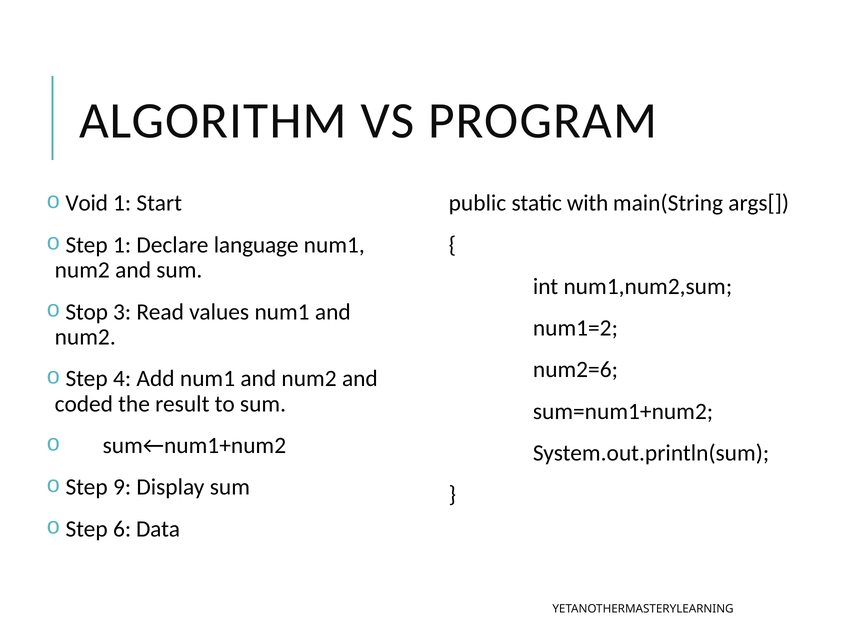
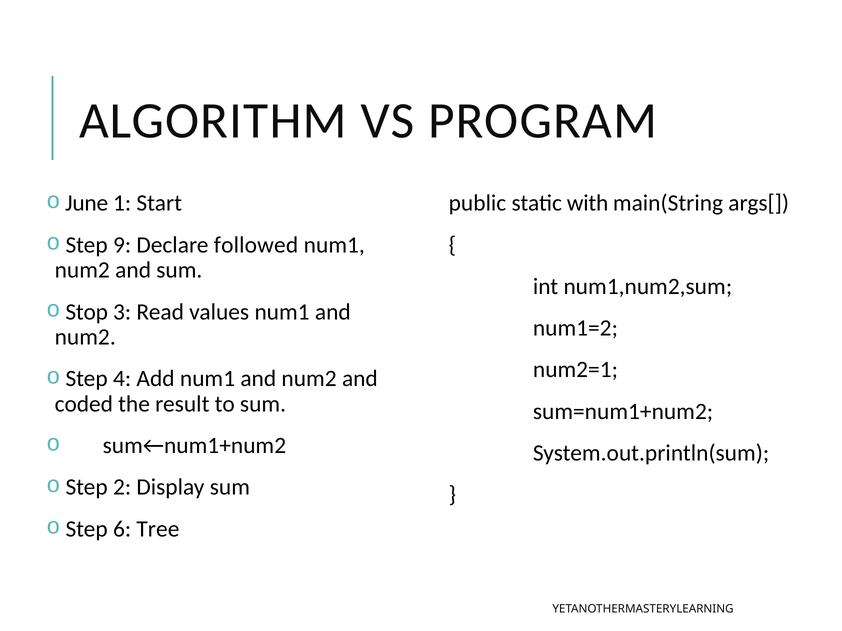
Void: Void -> June
Step 1: 1 -> 9
language: language -> followed
num2=6: num2=6 -> num2=1
9: 9 -> 2
Data: Data -> Tree
